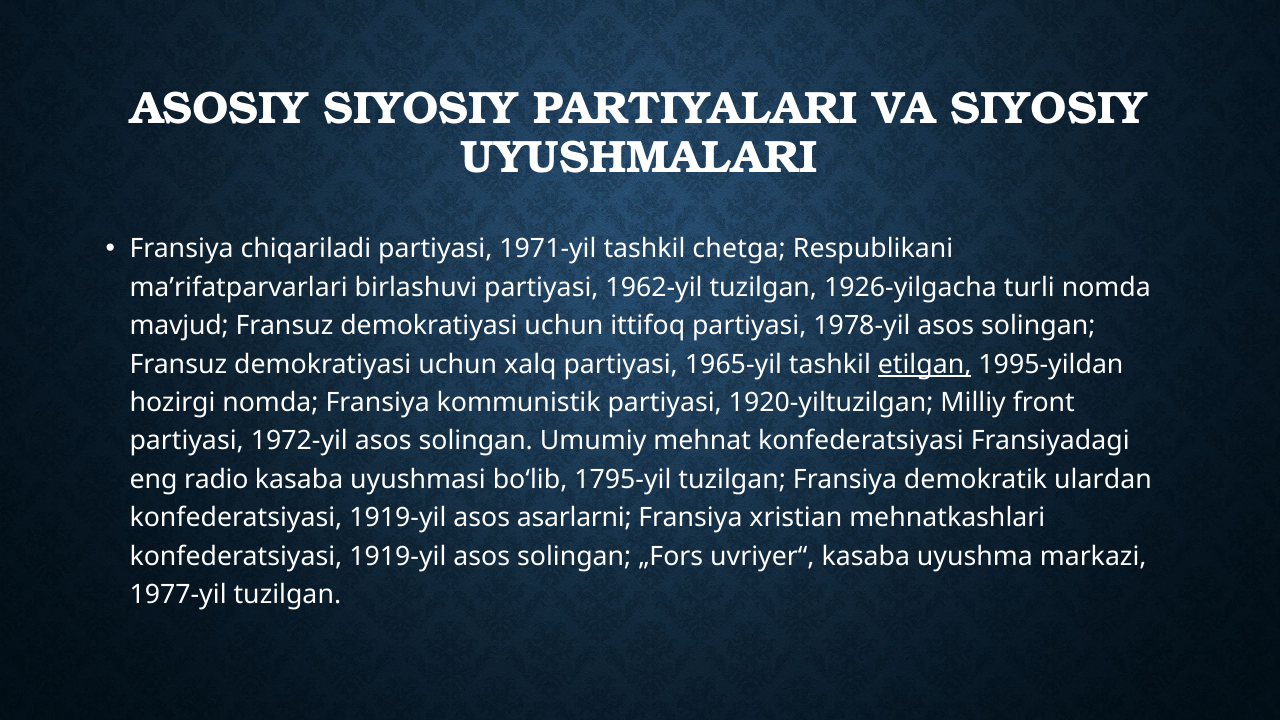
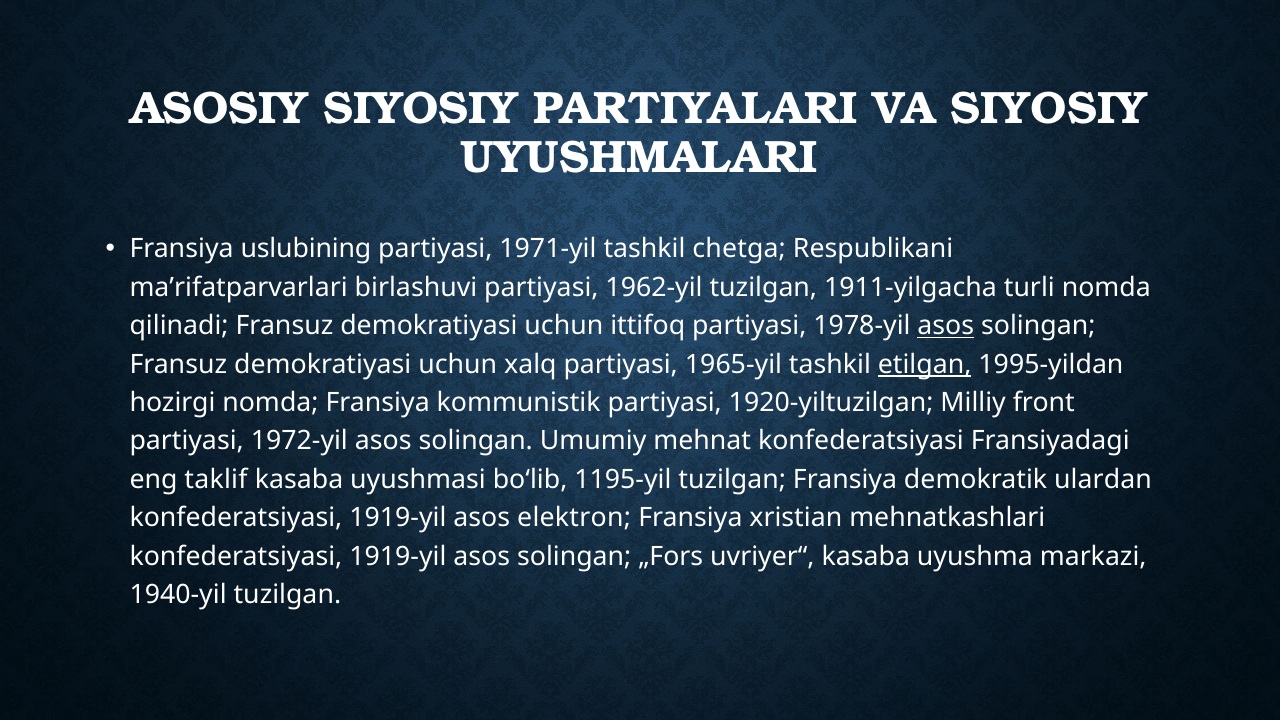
chiqariladi: chiqariladi -> uslubining
1926-yilgacha: 1926-yilgacha -> 1911-yilgacha
mavjud: mavjud -> qilinadi
asos at (946, 326) underline: none -> present
radio: radio -> taklif
1795-yil: 1795-yil -> 1195-yil
asarlarni: asarlarni -> elektron
1977-yil: 1977-yil -> 1940-yil
